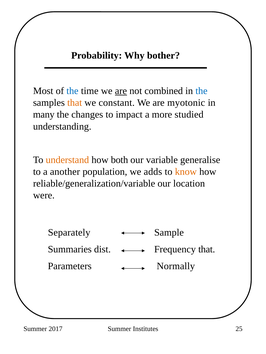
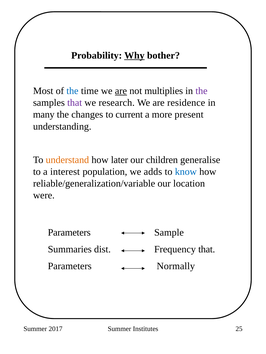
Why underline: none -> present
combined: combined -> multiplies
the at (201, 91) colour: blue -> purple
that at (75, 103) colour: orange -> purple
constant: constant -> research
myotonic: myotonic -> residence
impact: impact -> current
studied: studied -> present
both: both -> later
variable: variable -> children
another: another -> interest
know colour: orange -> blue
Separately at (69, 233): Separately -> Parameters
